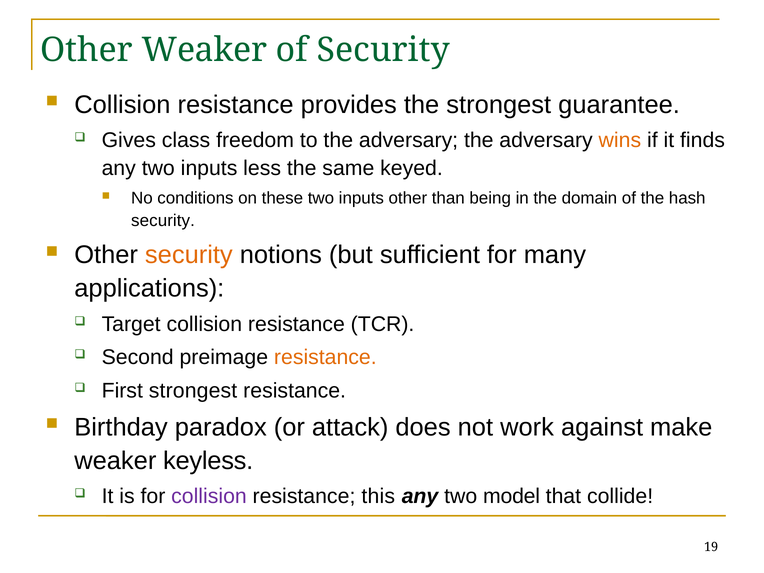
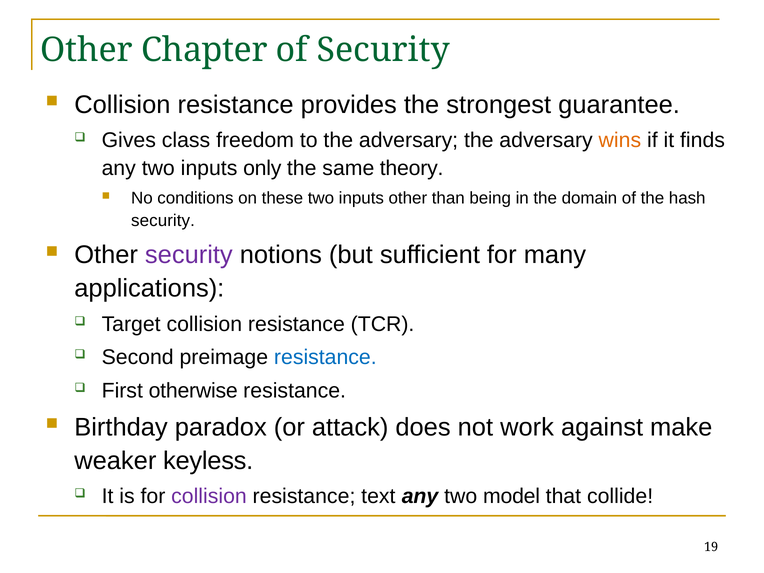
Other Weaker: Weaker -> Chapter
less: less -> only
keyed: keyed -> theory
security at (189, 255) colour: orange -> purple
resistance at (325, 357) colour: orange -> blue
First strongest: strongest -> otherwise
this: this -> text
